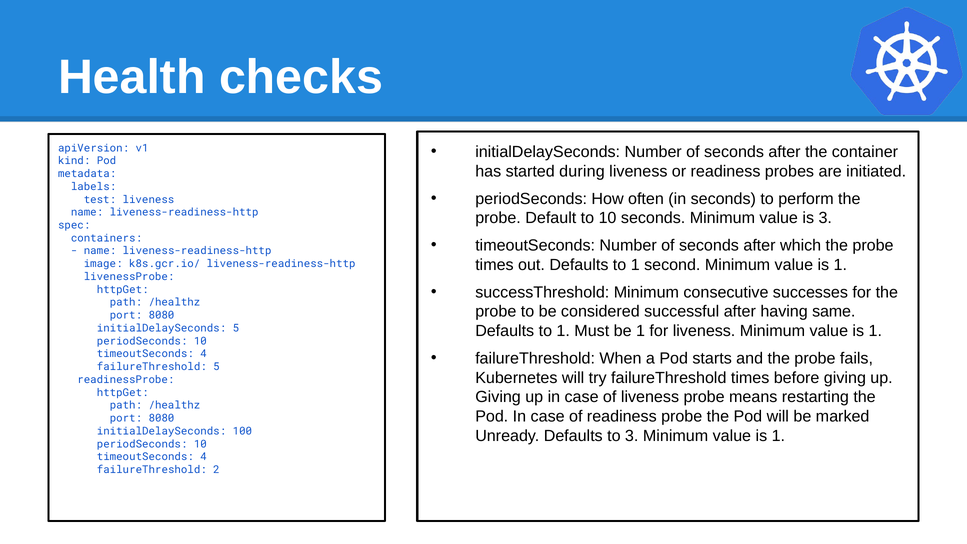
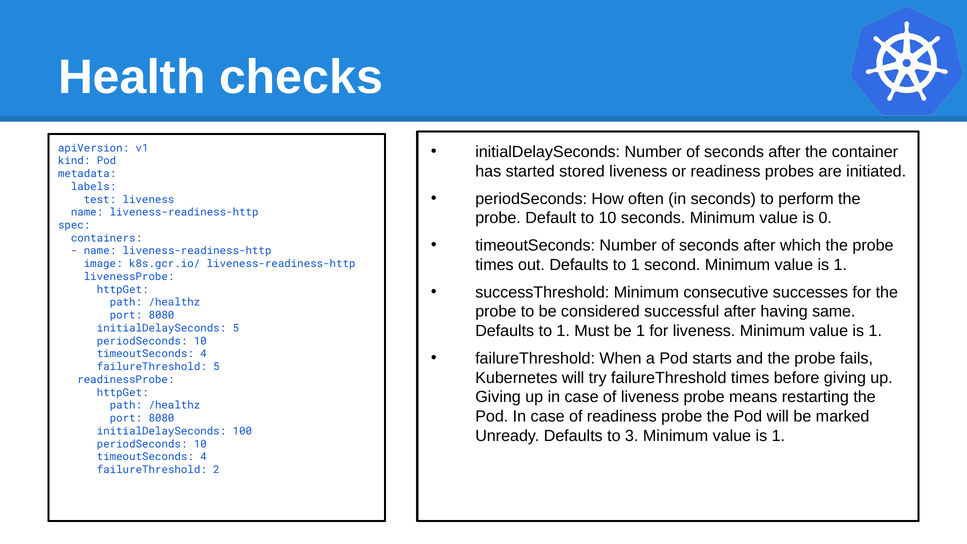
during: during -> stored
is 3: 3 -> 0
